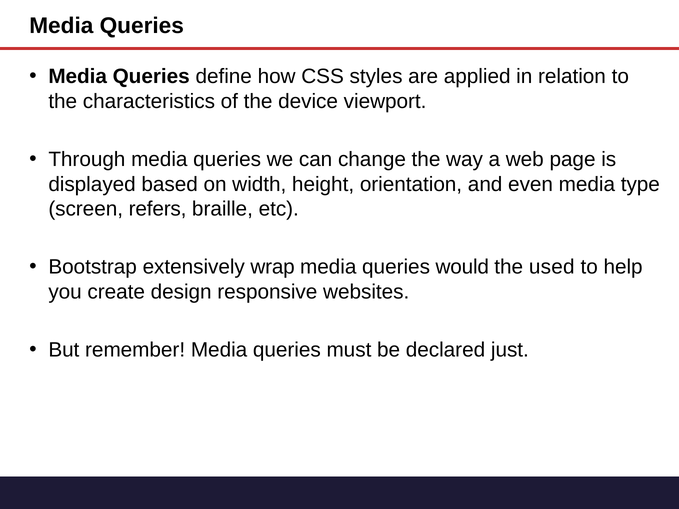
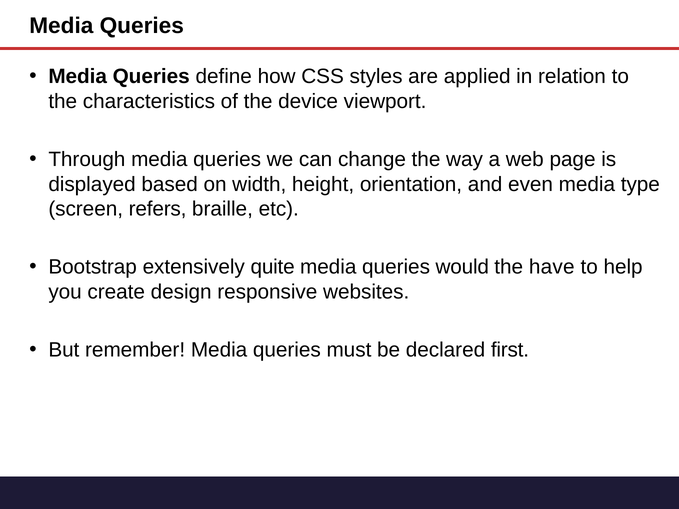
wrap: wrap -> quite
used: used -> have
just: just -> first
